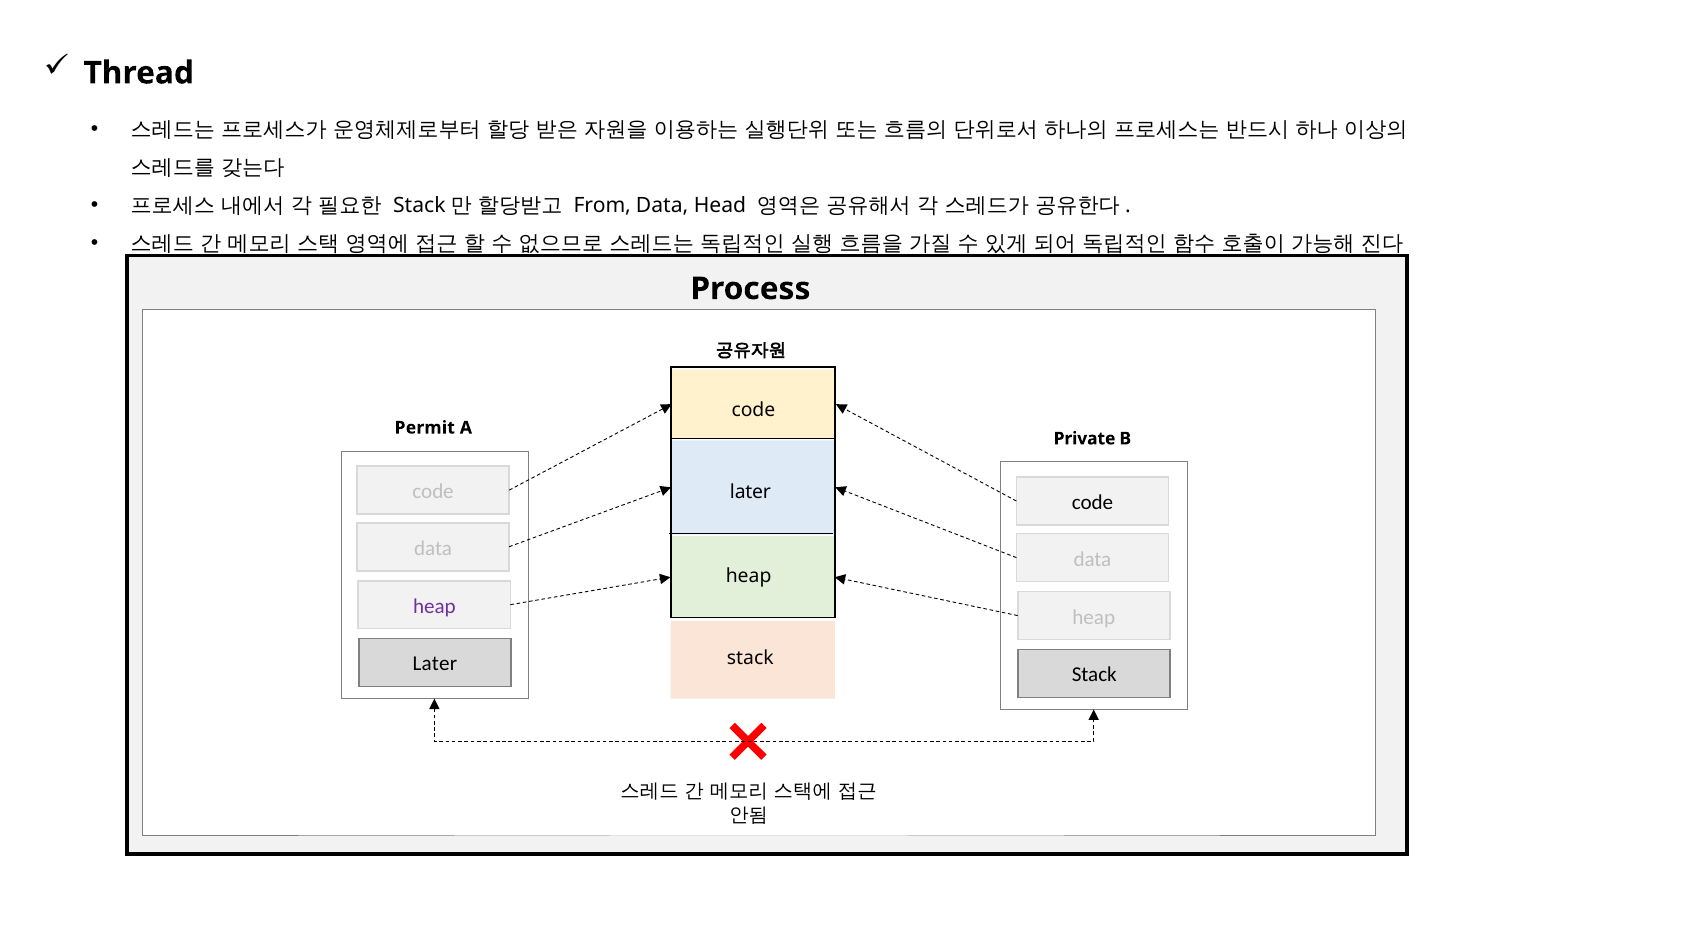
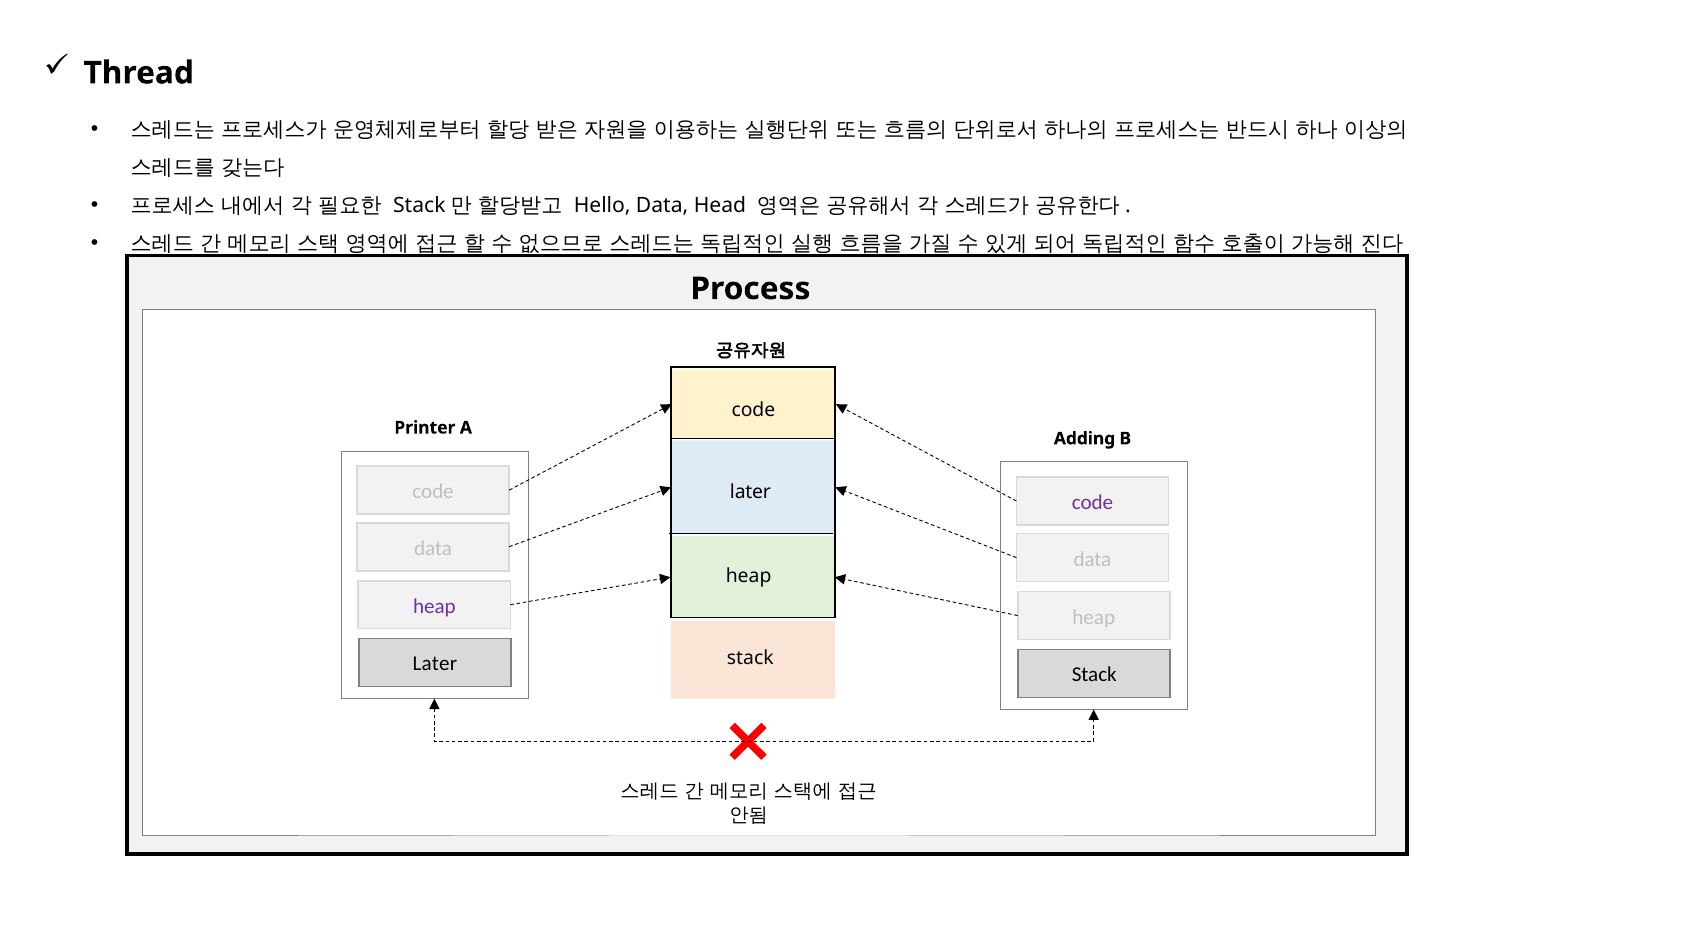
From: From -> Hello
Permit: Permit -> Printer
Private: Private -> Adding
code at (1092, 503) colour: black -> purple
